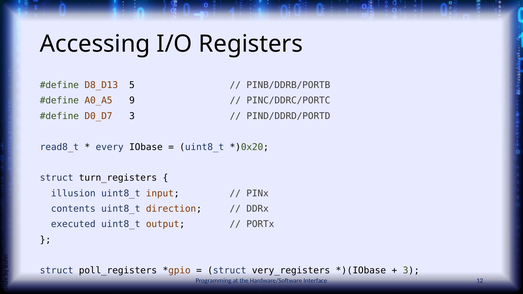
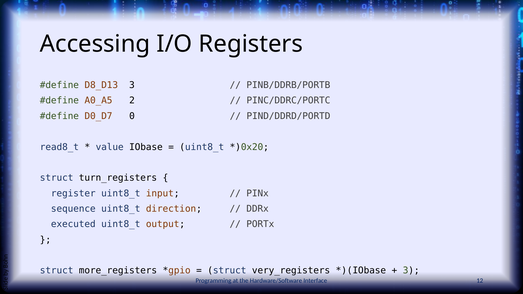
D8_D13 5: 5 -> 3
9: 9 -> 2
D0_D7 3: 3 -> 0
every: every -> value
illusion: illusion -> register
contents: contents -> sequence
poll_registers: poll_registers -> more_registers
